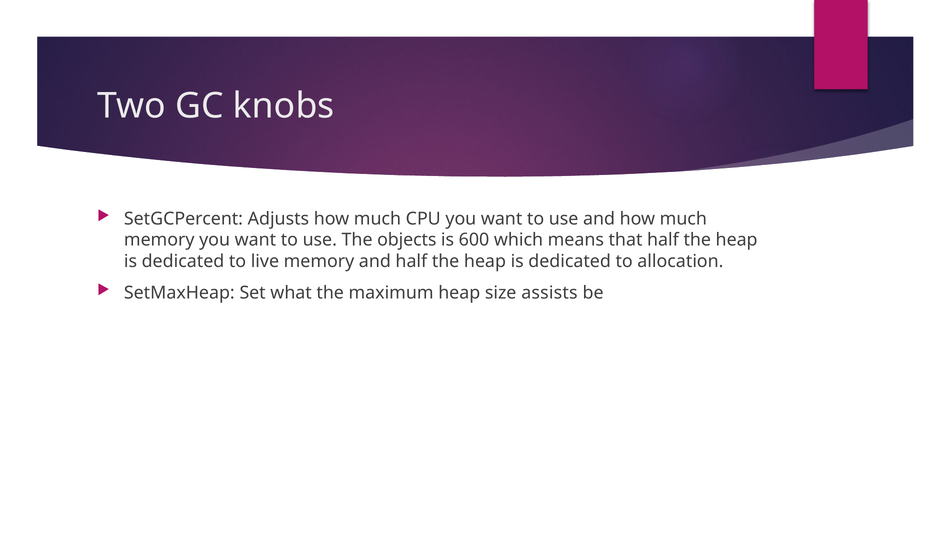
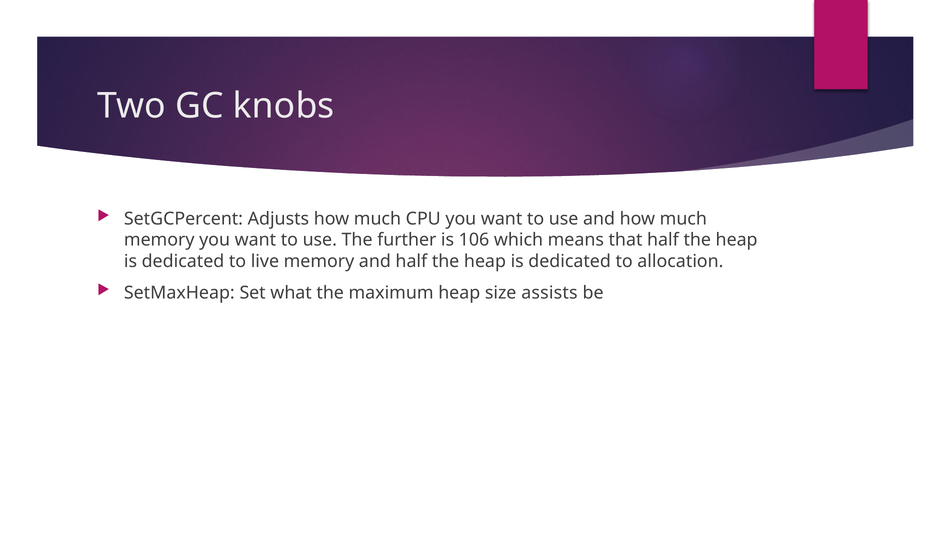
objects: objects -> further
600: 600 -> 106
